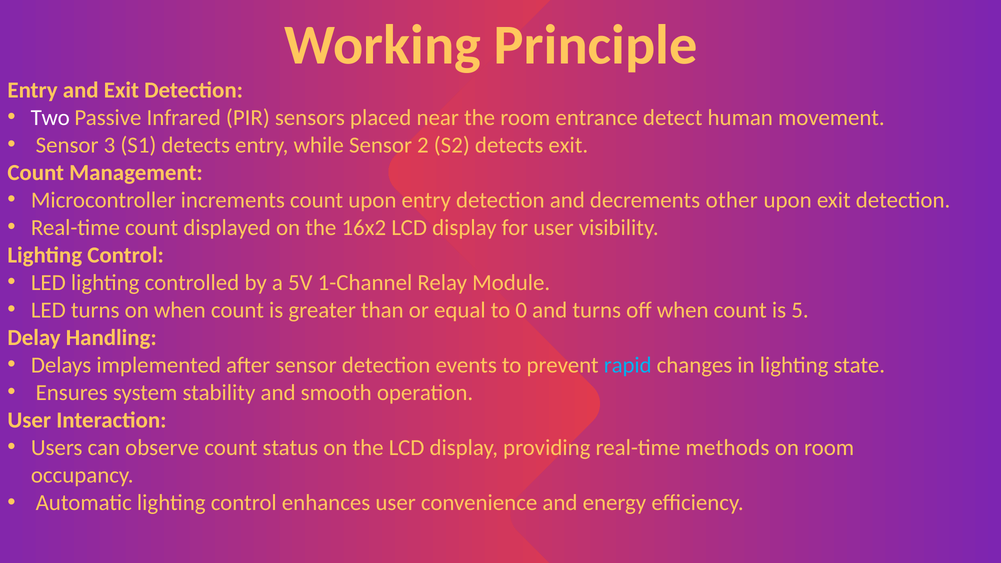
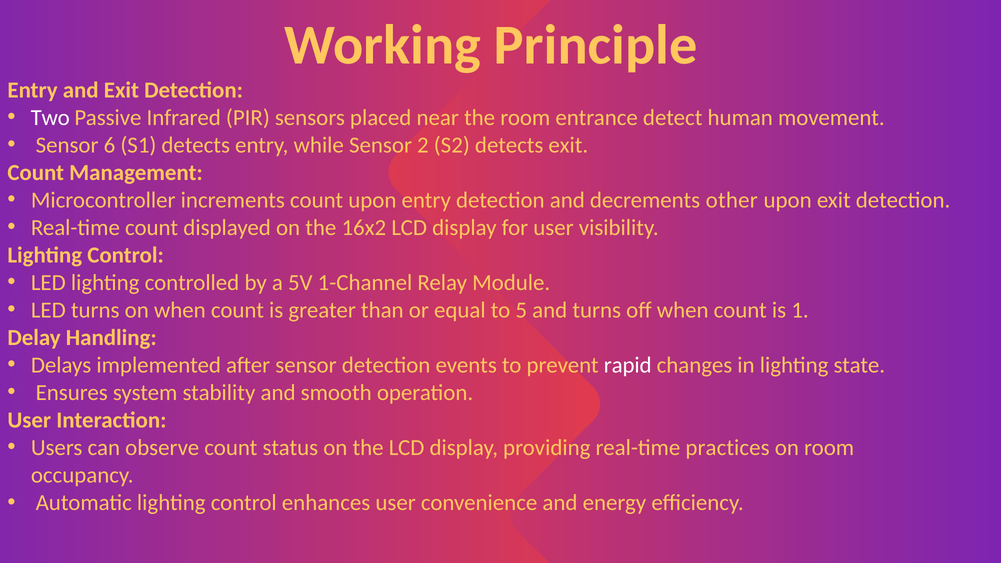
3: 3 -> 6
0: 0 -> 5
5: 5 -> 1
rapid colour: light blue -> white
methods: methods -> practices
